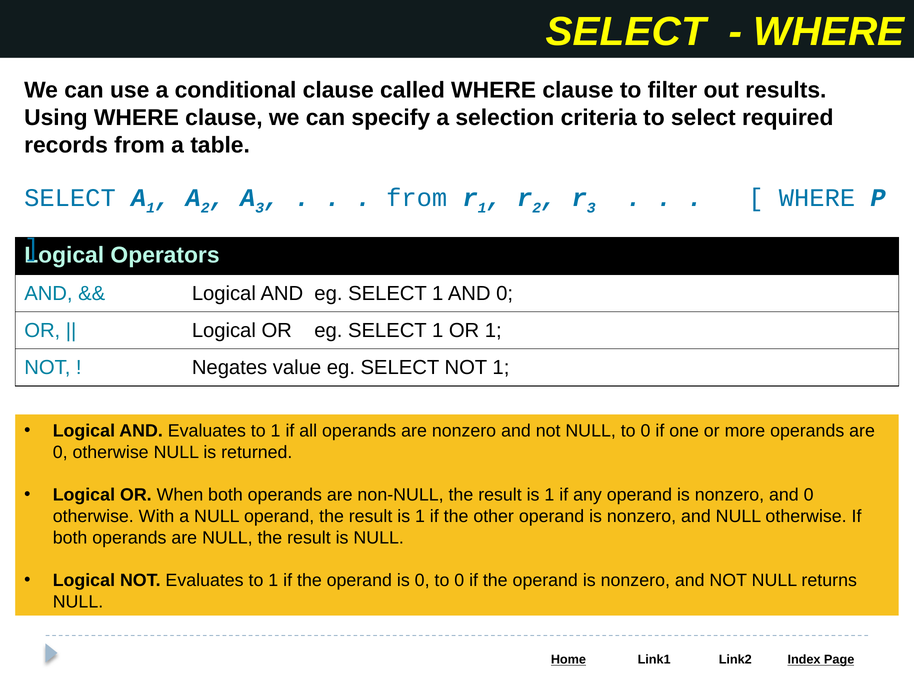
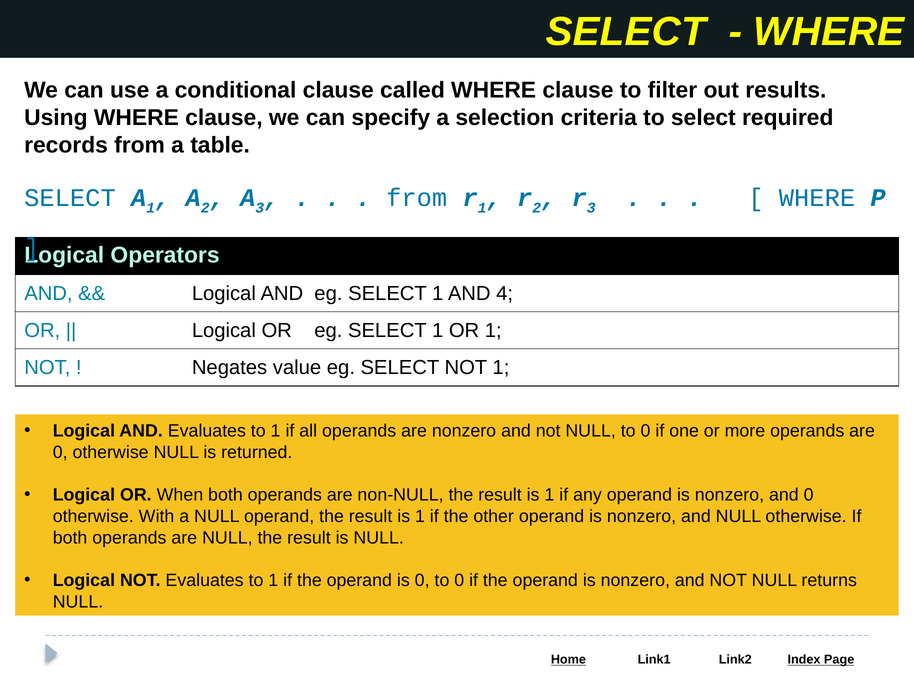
1 AND 0: 0 -> 4
